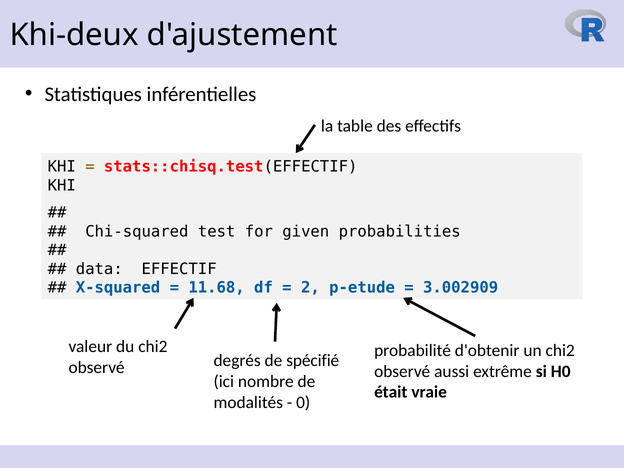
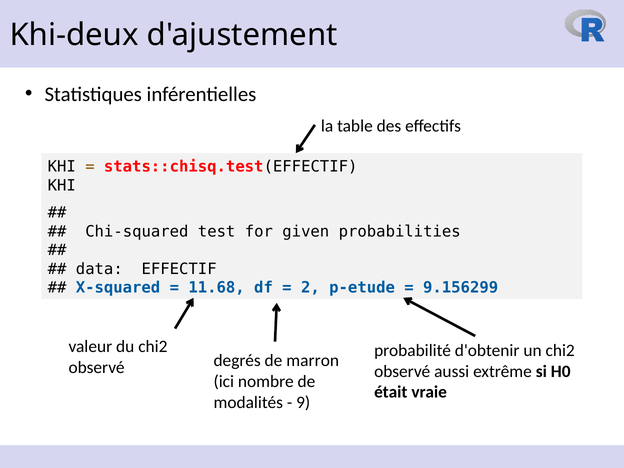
3.002909: 3.002909 -> 9.156299
spécifié: spécifié -> marron
0: 0 -> 9
